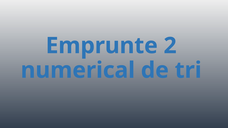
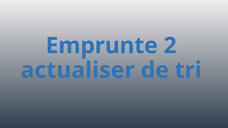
numerical: numerical -> actualiser
